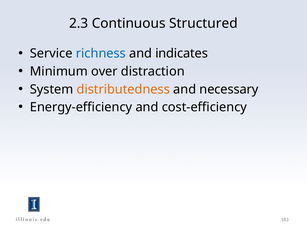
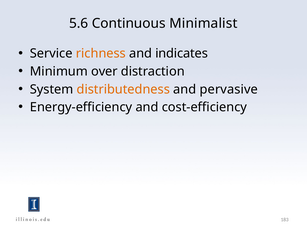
2.3: 2.3 -> 5.6
Structured: Structured -> Minimalist
richness colour: blue -> orange
necessary: necessary -> pervasive
